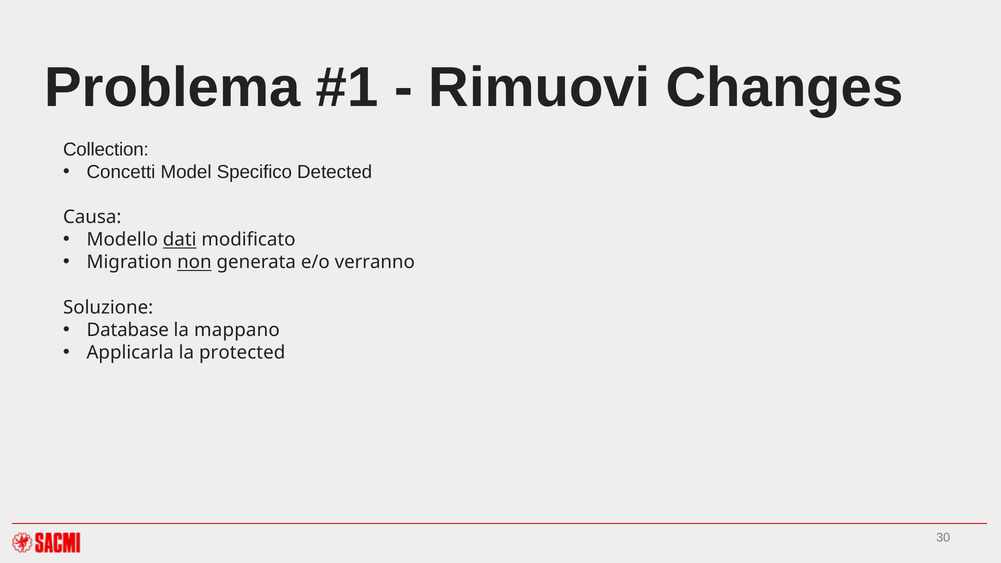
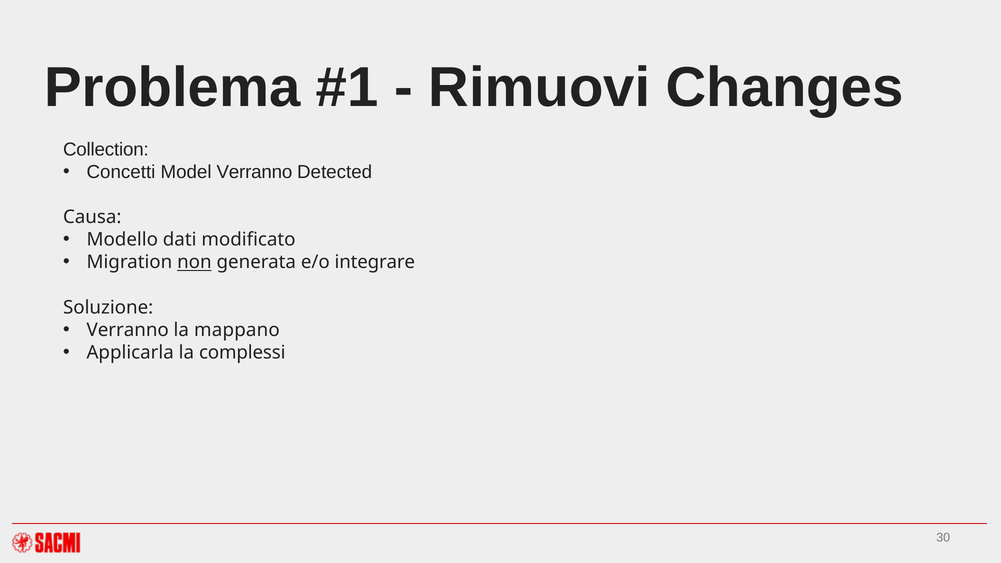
Model Specifico: Specifico -> Verranno
dati underline: present -> none
verranno: verranno -> integrare
Database at (128, 330): Database -> Verranno
protected: protected -> complessi
